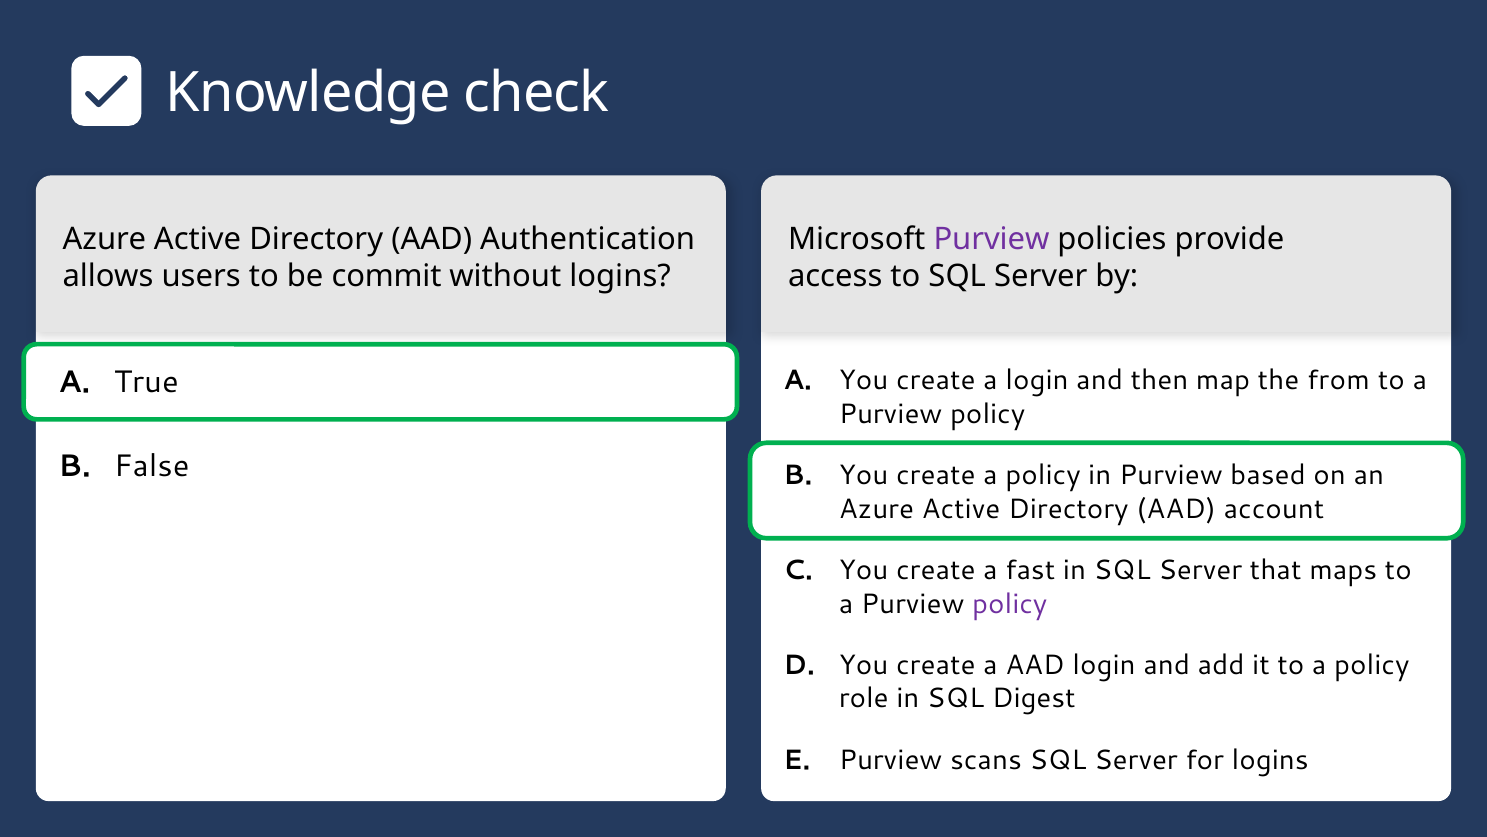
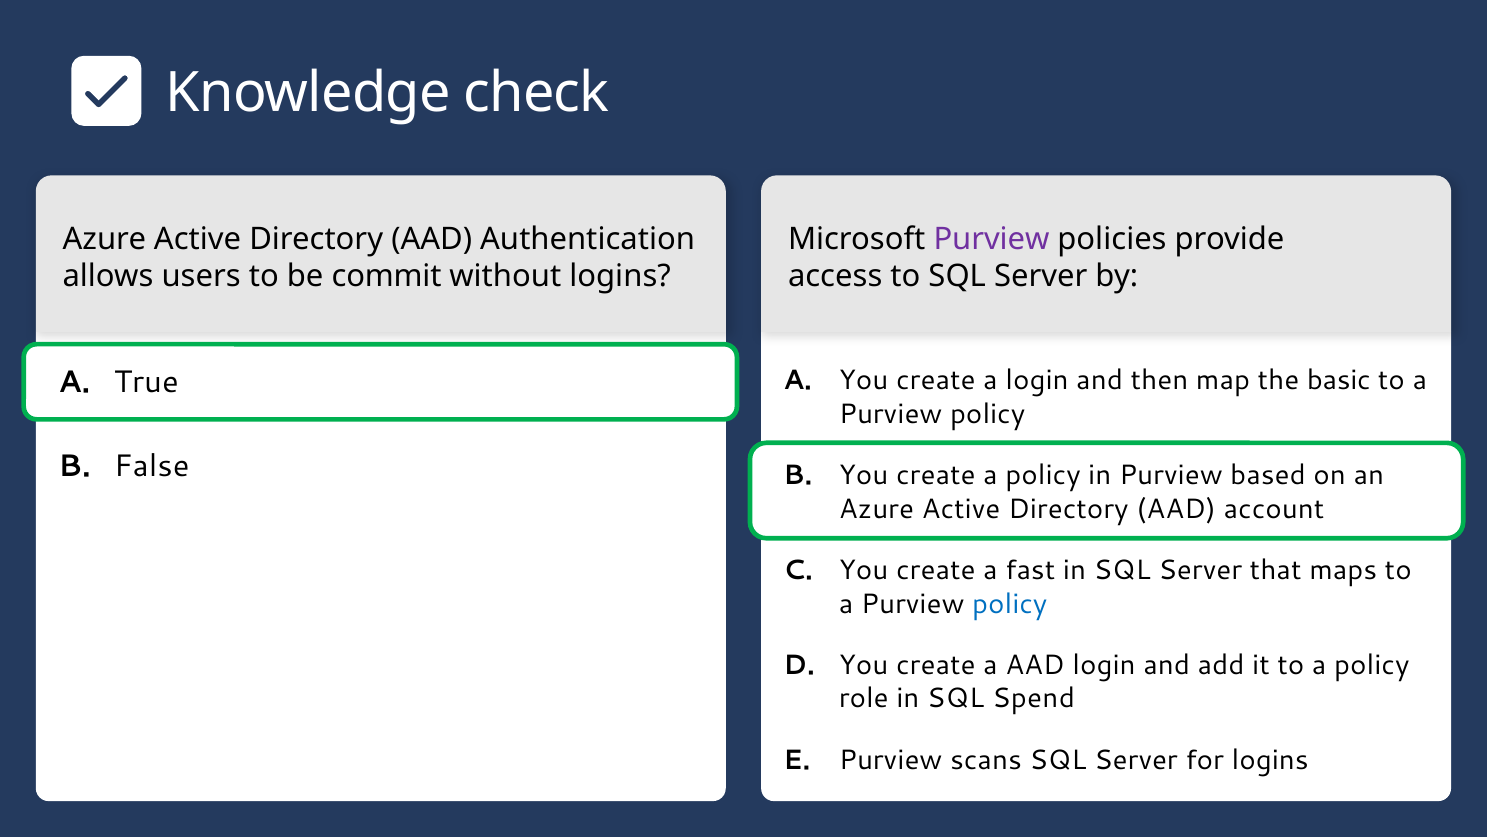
from: from -> basic
policy at (1010, 603) colour: purple -> blue
Digest: Digest -> Spend
